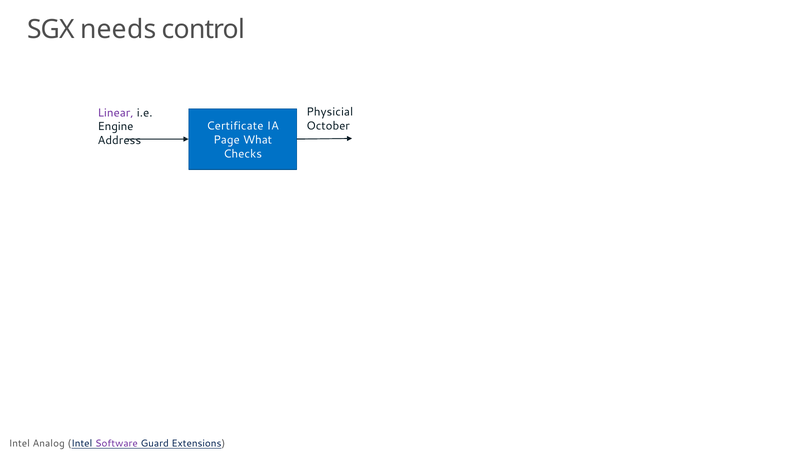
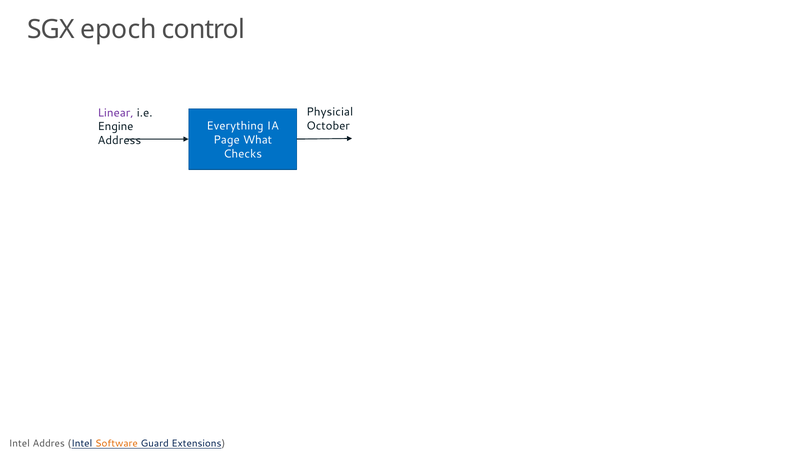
needs: needs -> epoch
Certificate: Certificate -> Everything
Analog: Analog -> Addres
Software colour: purple -> orange
